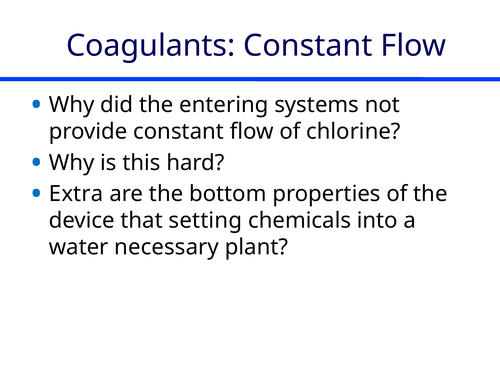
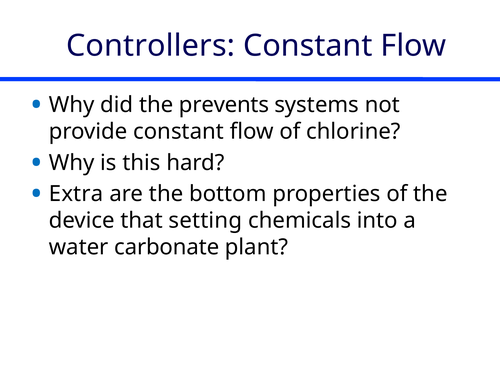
Coagulants: Coagulants -> Controllers
entering: entering -> prevents
necessary: necessary -> carbonate
